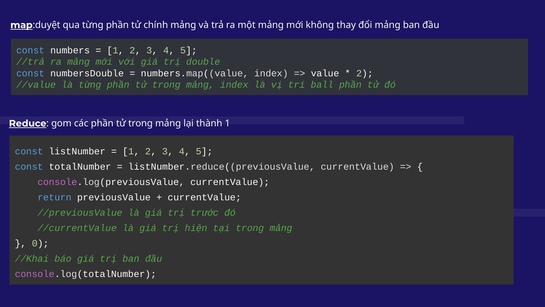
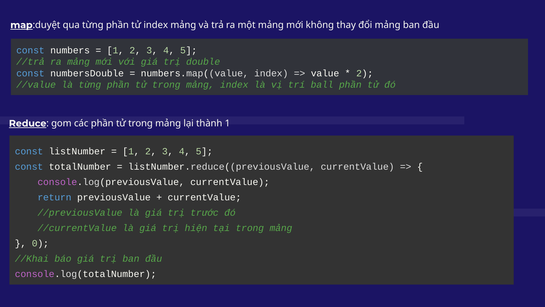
tử chính: chính -> index
